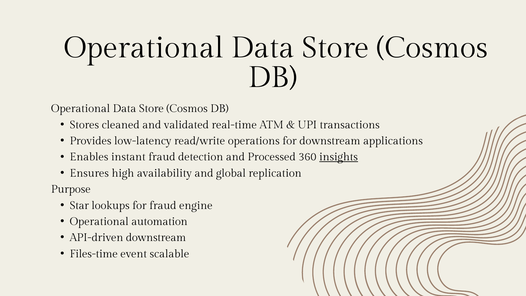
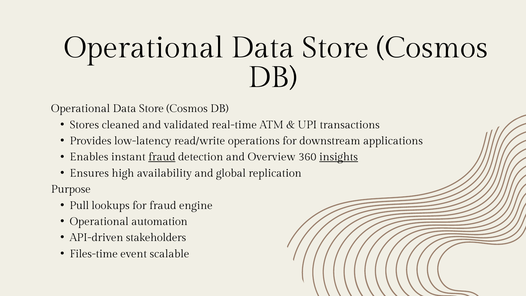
fraud at (162, 157) underline: none -> present
Processed: Processed -> Overview
Star: Star -> Pull
API-driven downstream: downstream -> stakeholders
